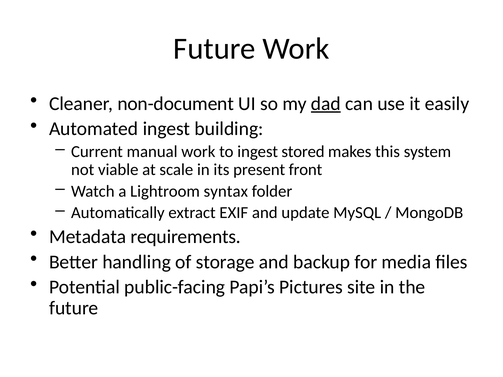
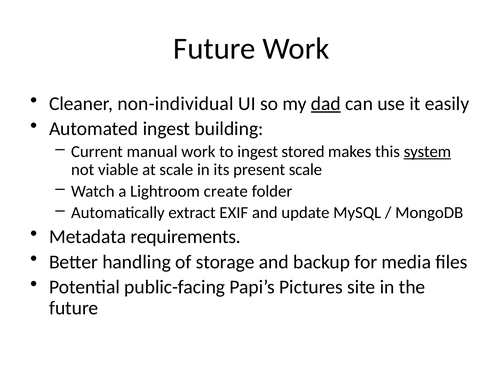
non-document: non-document -> non-individual
system underline: none -> present
present front: front -> scale
syntax: syntax -> create
